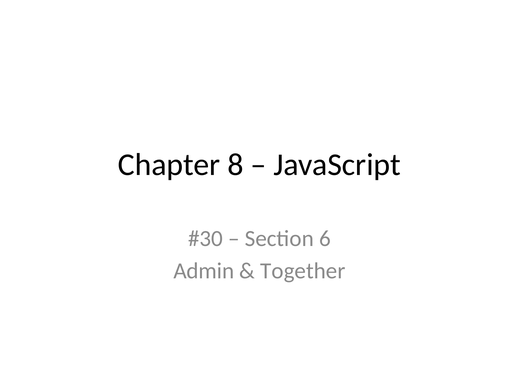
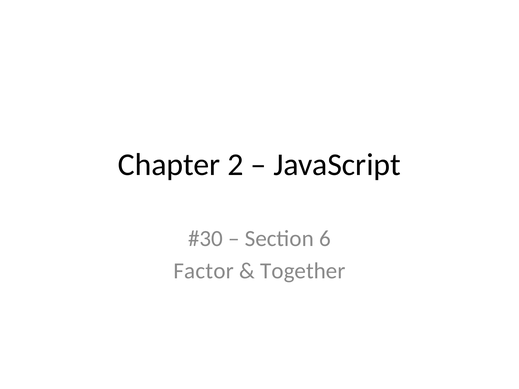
8: 8 -> 2
Admin: Admin -> Factor
